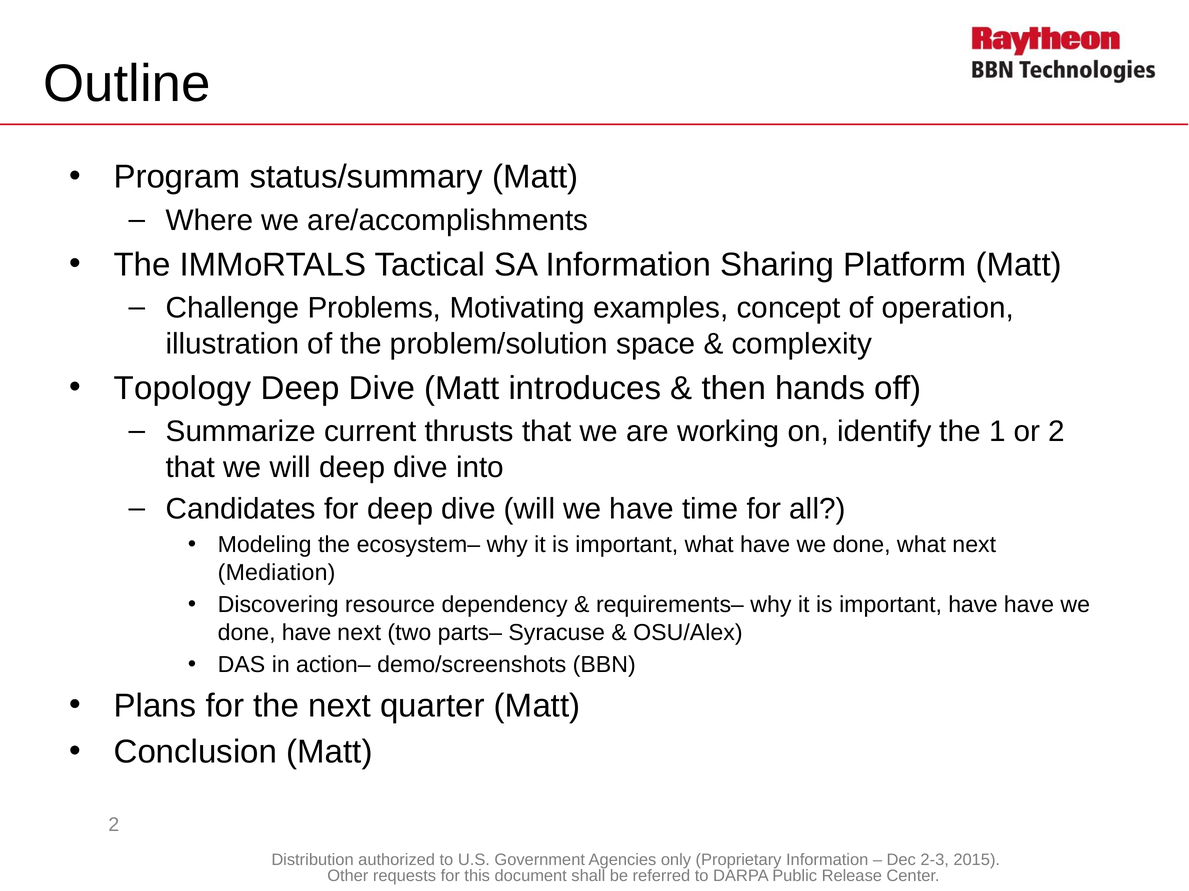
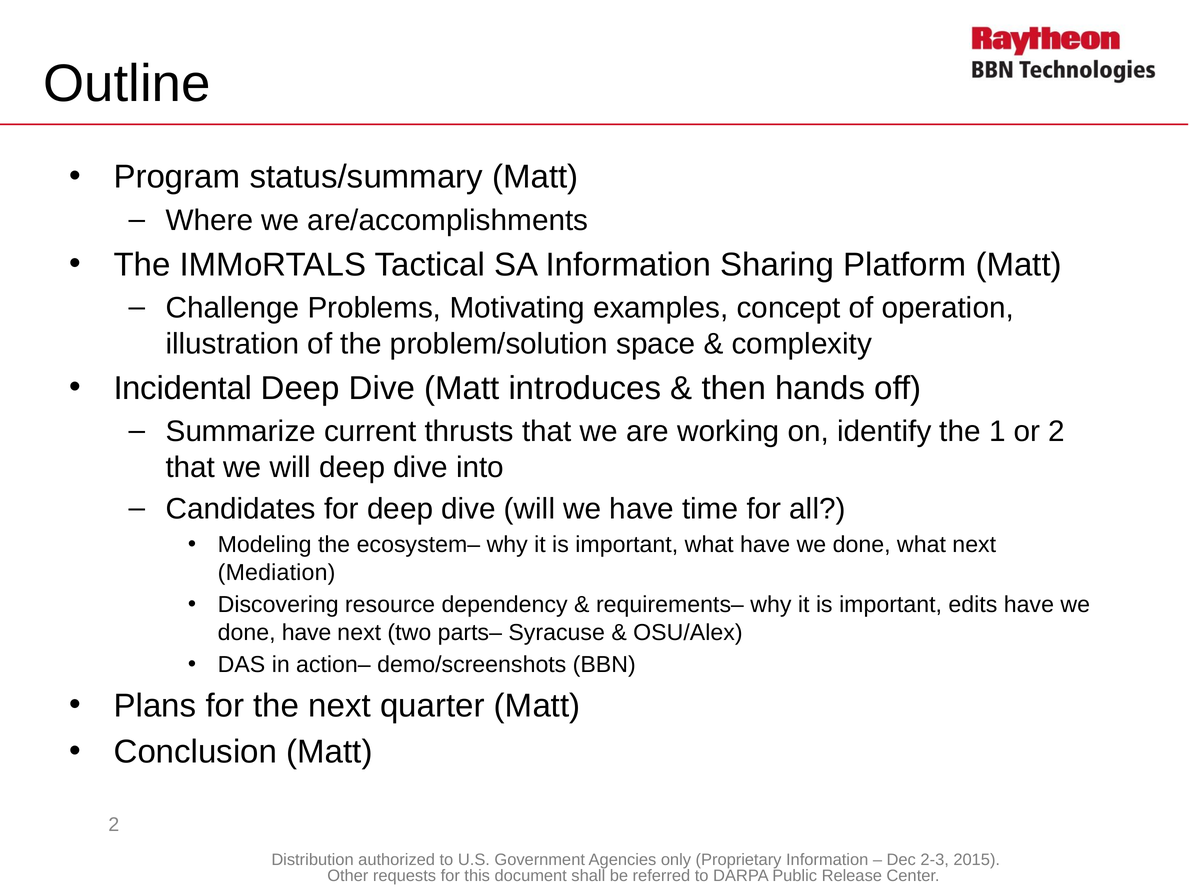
Topology: Topology -> Incidental
important have: have -> edits
